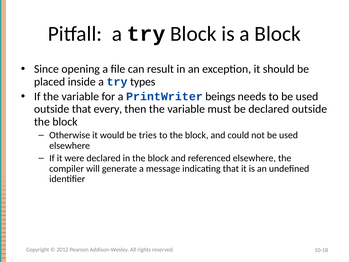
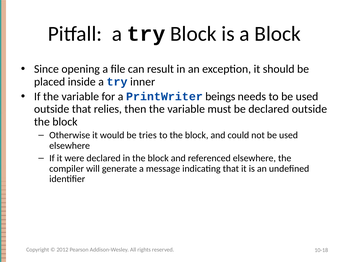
types: types -> inner
every: every -> relies
